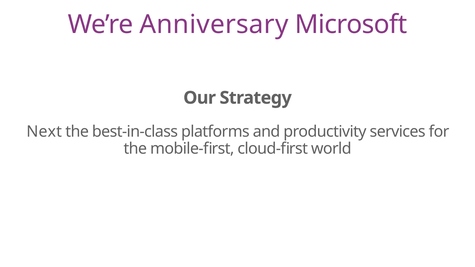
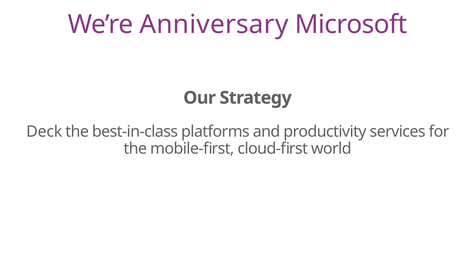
Next: Next -> Deck
